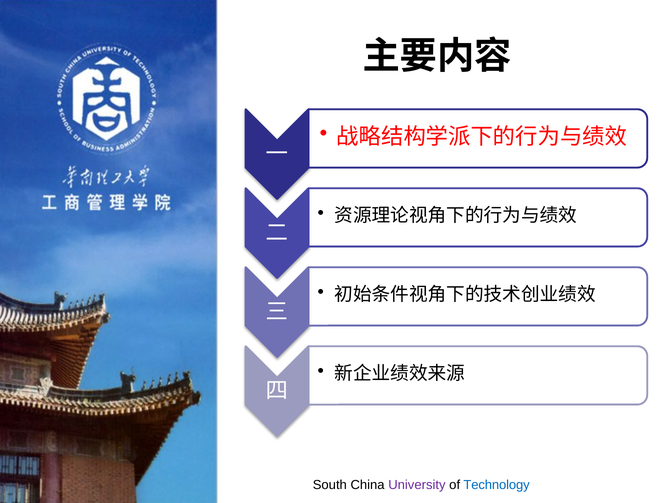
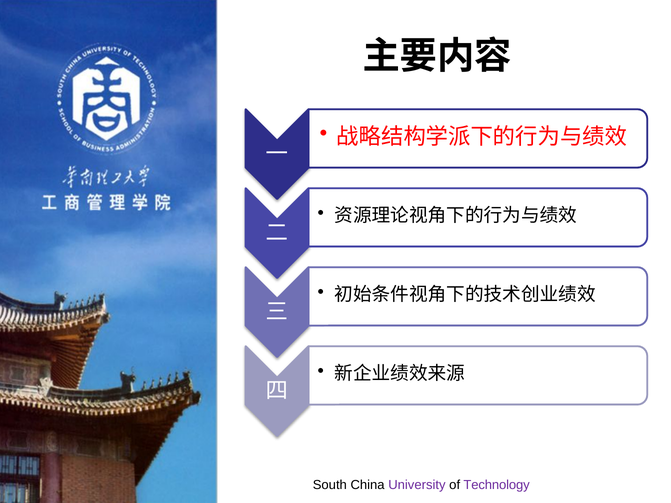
Technology colour: blue -> purple
